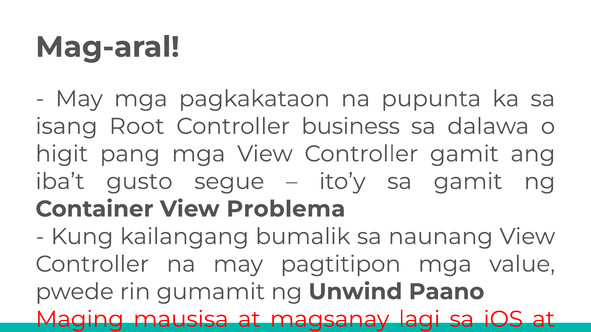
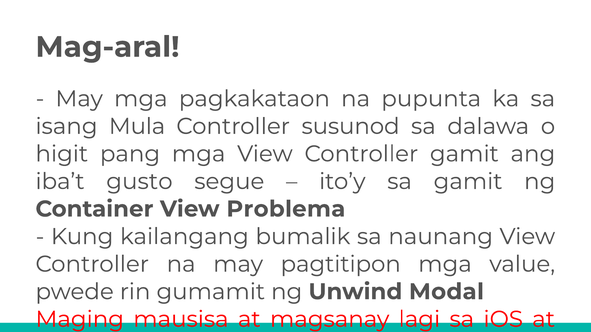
Root: Root -> Mula
business: business -> susunod
Paano: Paano -> Modal
